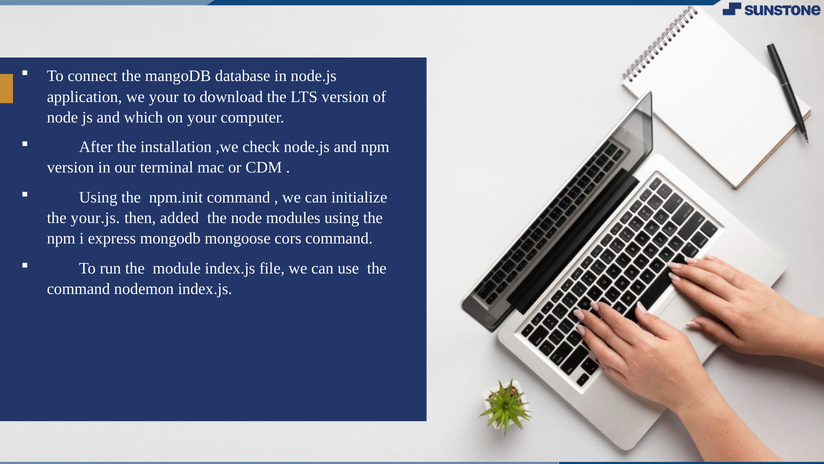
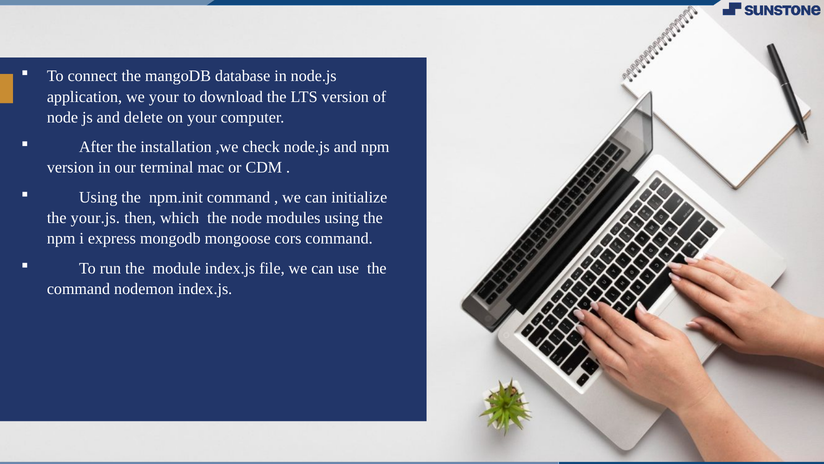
which: which -> delete
added: added -> which
